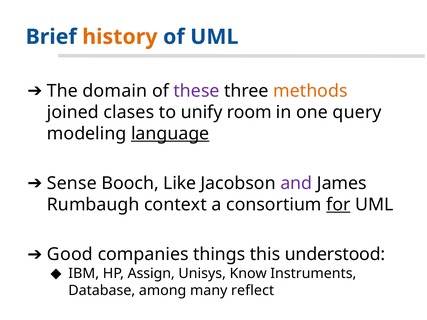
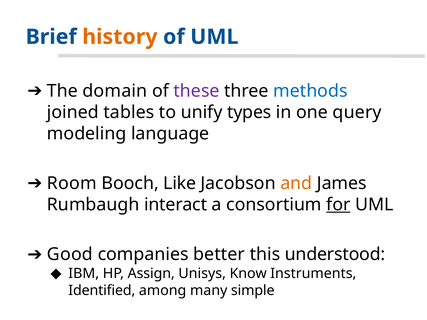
methods colour: orange -> blue
clases: clases -> tables
room: room -> types
language underline: present -> none
Sense: Sense -> Room
and colour: purple -> orange
context: context -> interact
things: things -> better
Database: Database -> Identified
reflect: reflect -> simple
